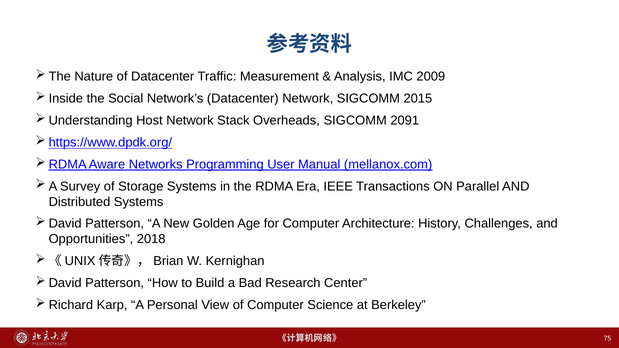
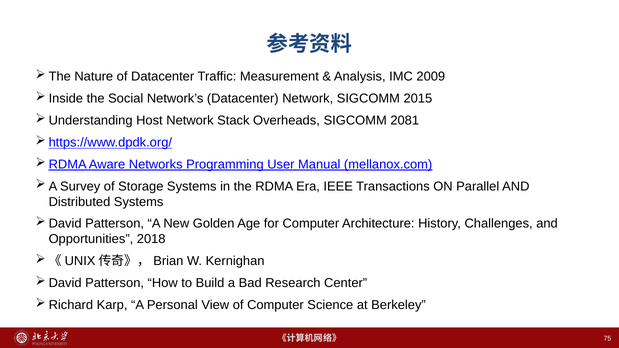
2091: 2091 -> 2081
